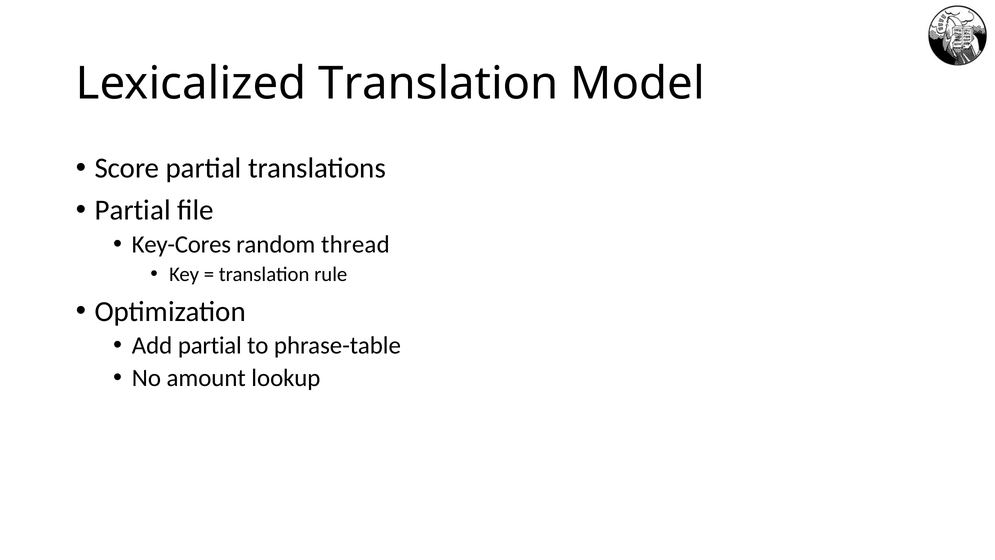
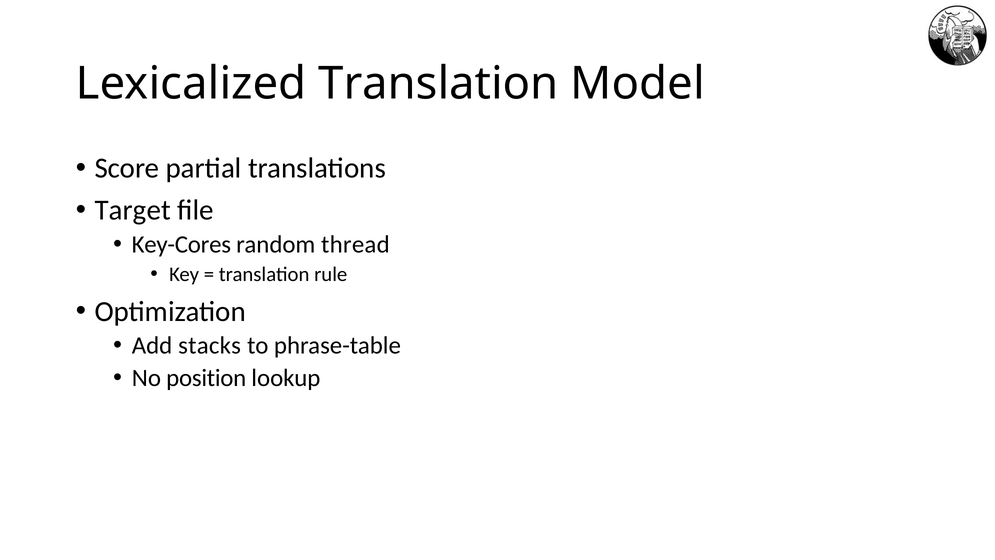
Partial at (133, 210): Partial -> Target
Add partial: partial -> stacks
amount: amount -> position
